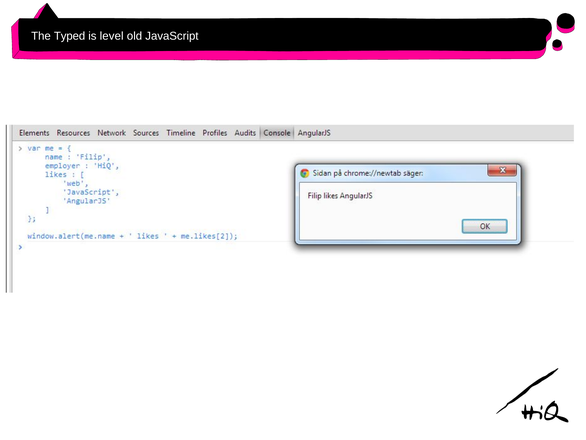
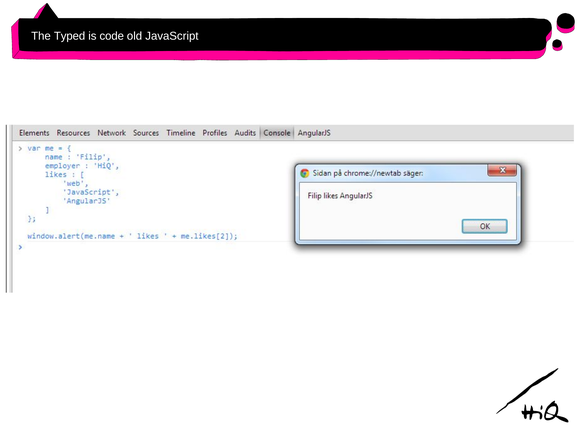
level: level -> code
